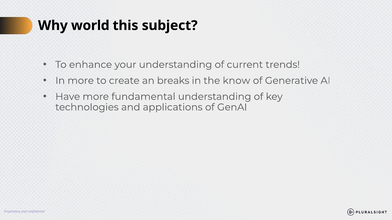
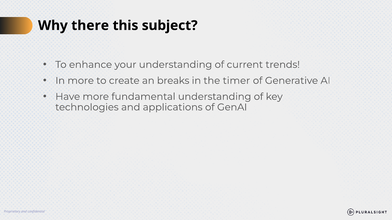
world: world -> there
know: know -> timer
